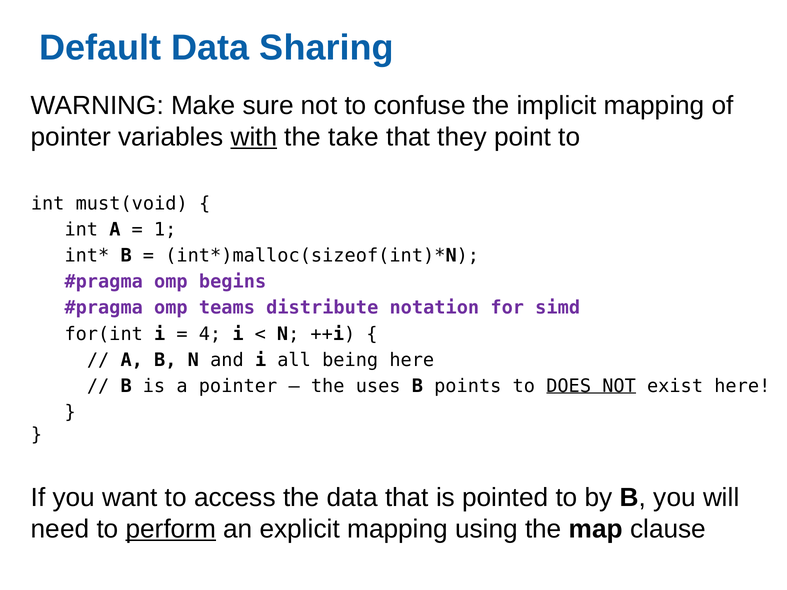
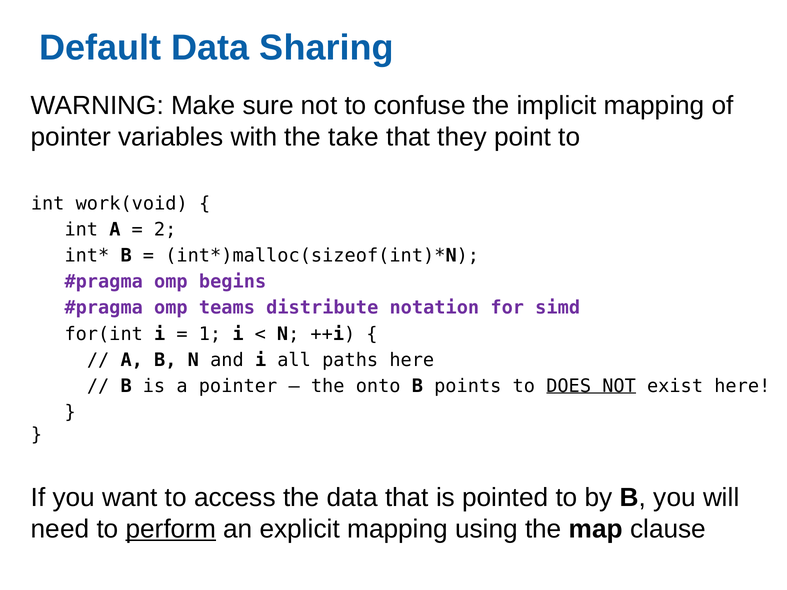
with underline: present -> none
must(void: must(void -> work(void
1: 1 -> 2
4: 4 -> 1
being: being -> paths
uses: uses -> onto
